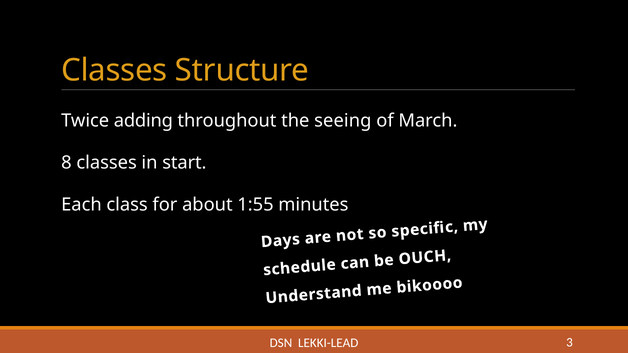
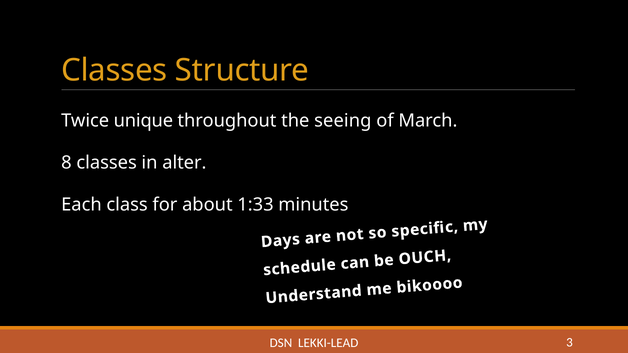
adding: adding -> unique
start: start -> alter
1:55: 1:55 -> 1:33
